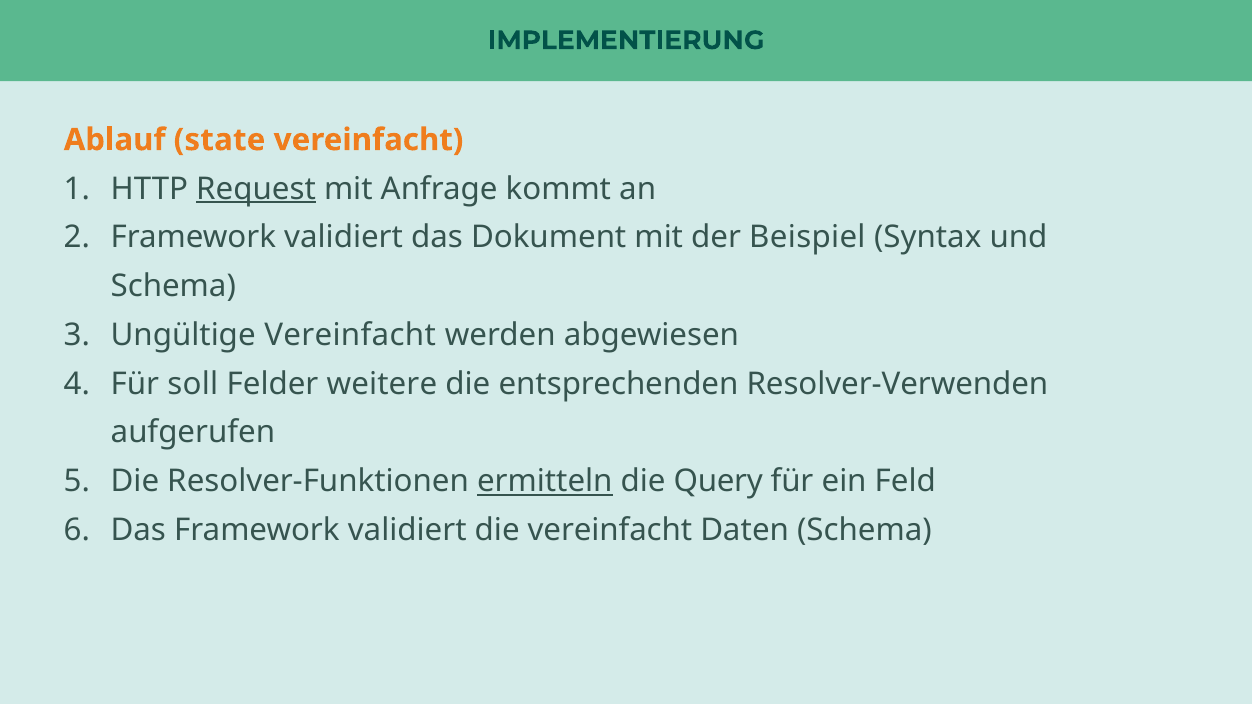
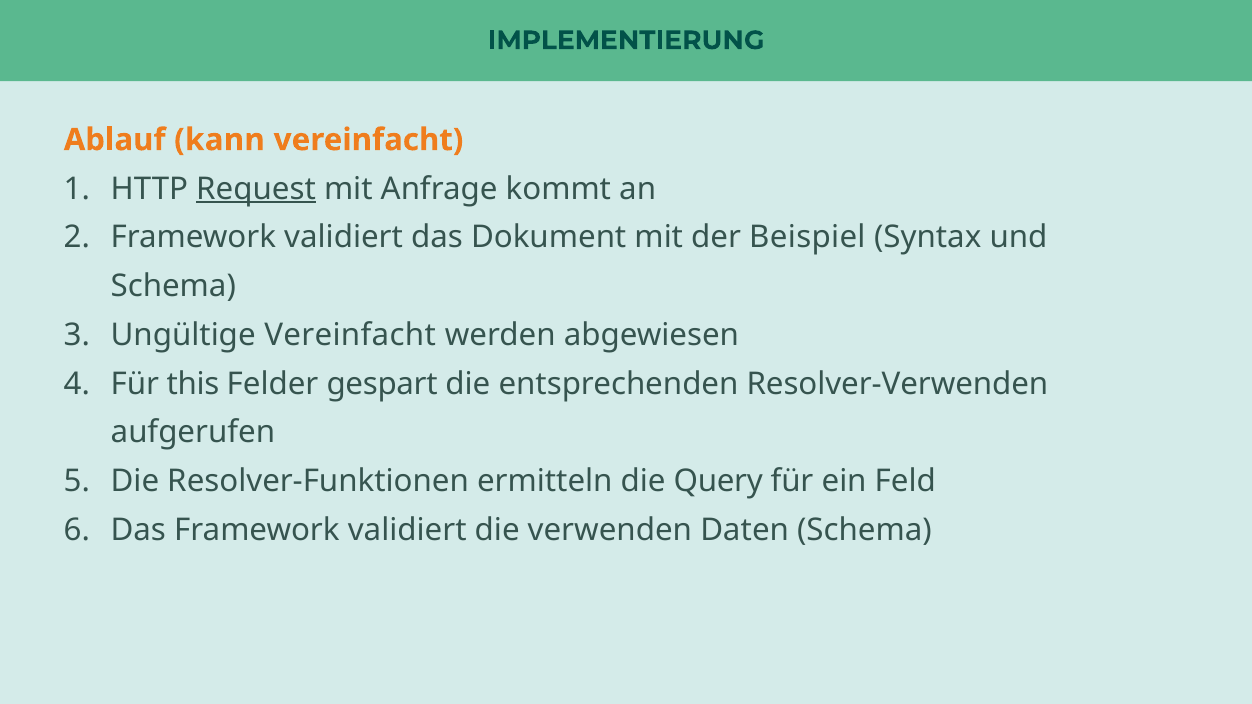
state: state -> kann
soll: soll -> this
weitere: weitere -> gespart
ermitteln underline: present -> none
die vereinfacht: vereinfacht -> verwenden
